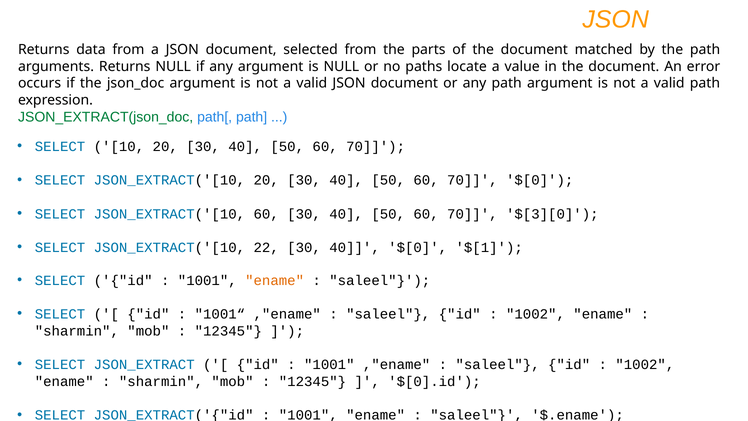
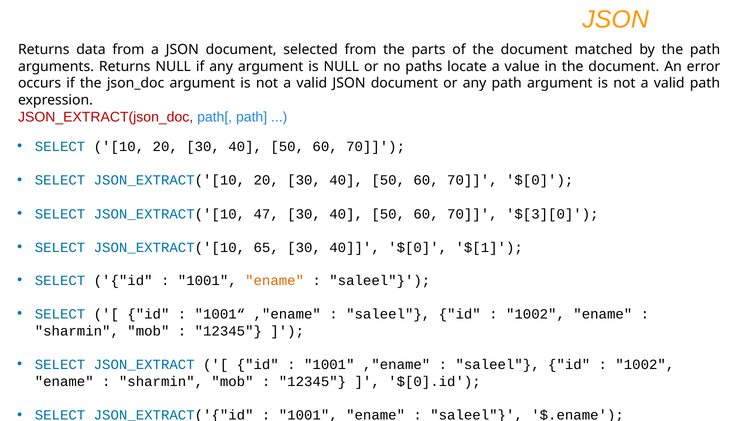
JSON_EXTRACT(json_doc colour: green -> red
JSON_EXTRACT('[10 60: 60 -> 47
22: 22 -> 65
